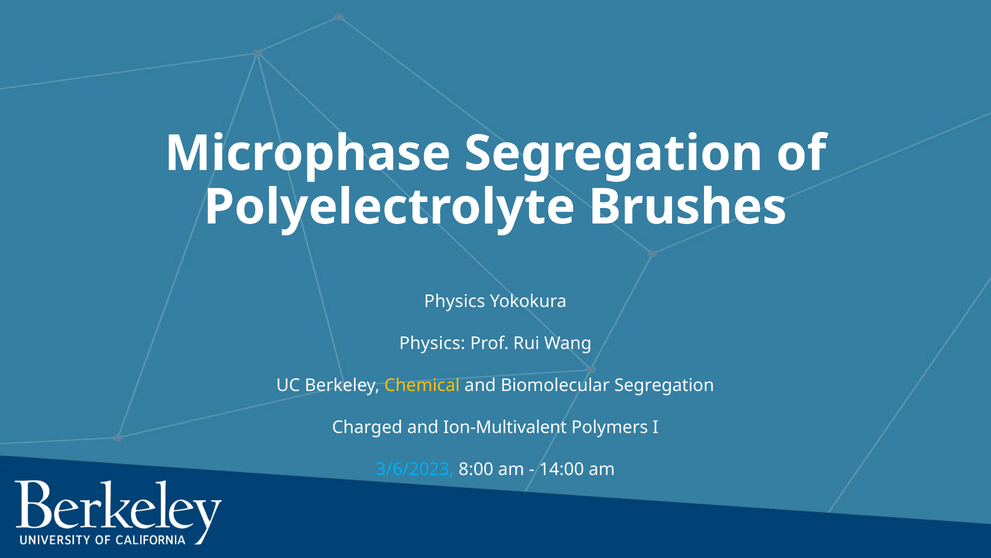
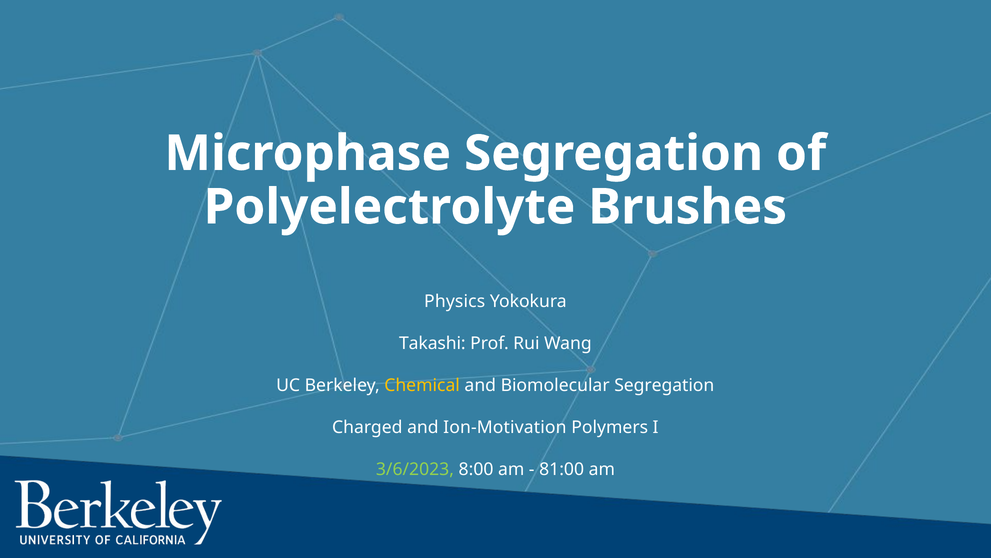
Physics at (432, 343): Physics -> Takashi
Ion-Multivalent: Ion-Multivalent -> Ion-Motivation
3/6/2023 colour: light blue -> light green
14:00: 14:00 -> 81:00
